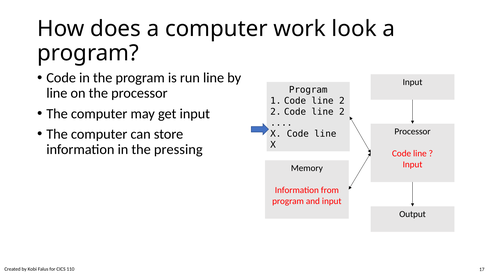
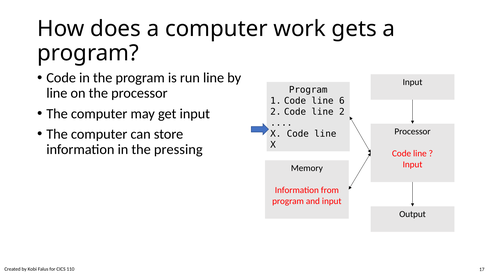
look: look -> gets
1 Code line 2: 2 -> 6
